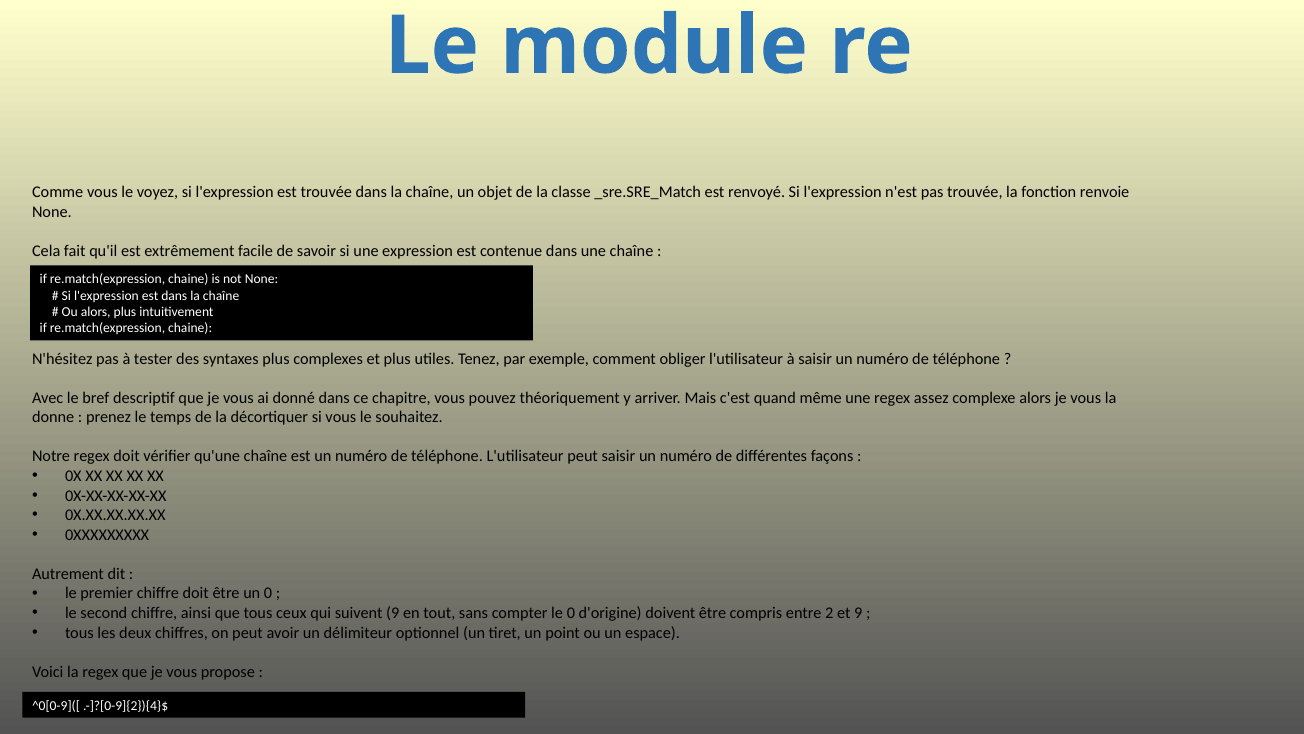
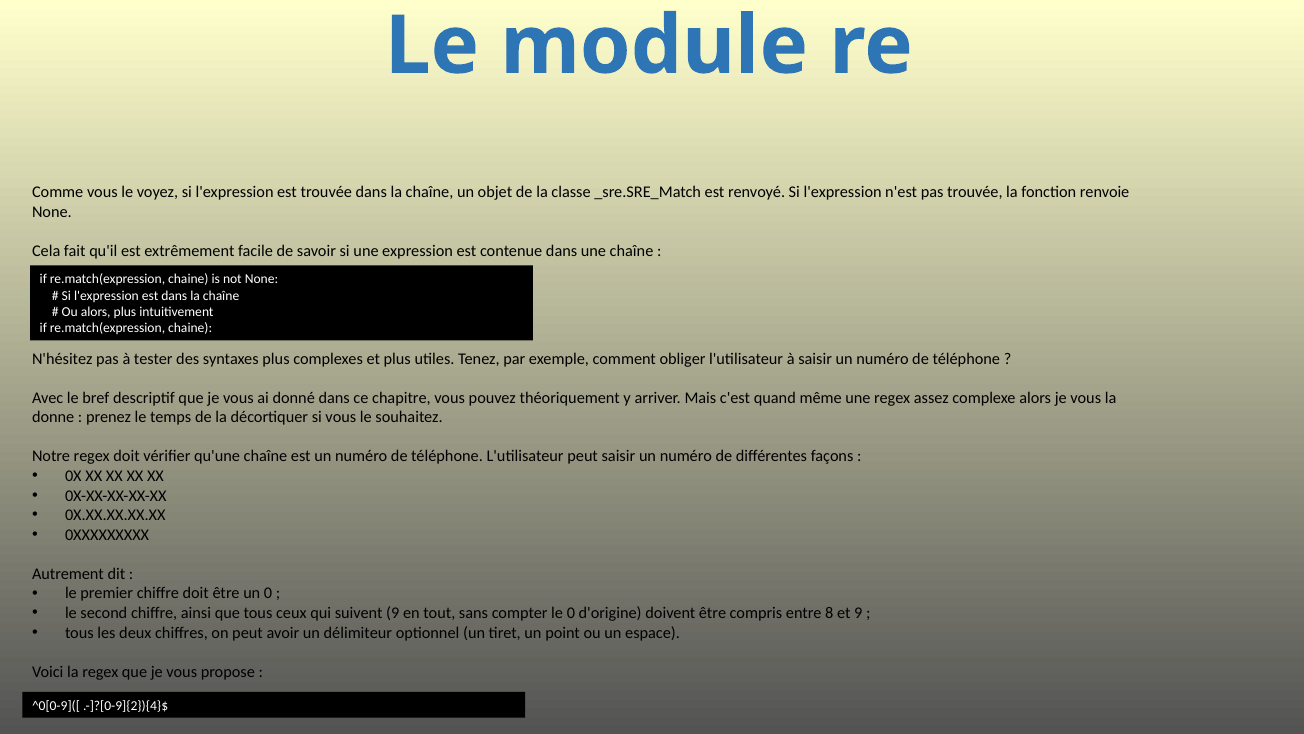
2: 2 -> 8
